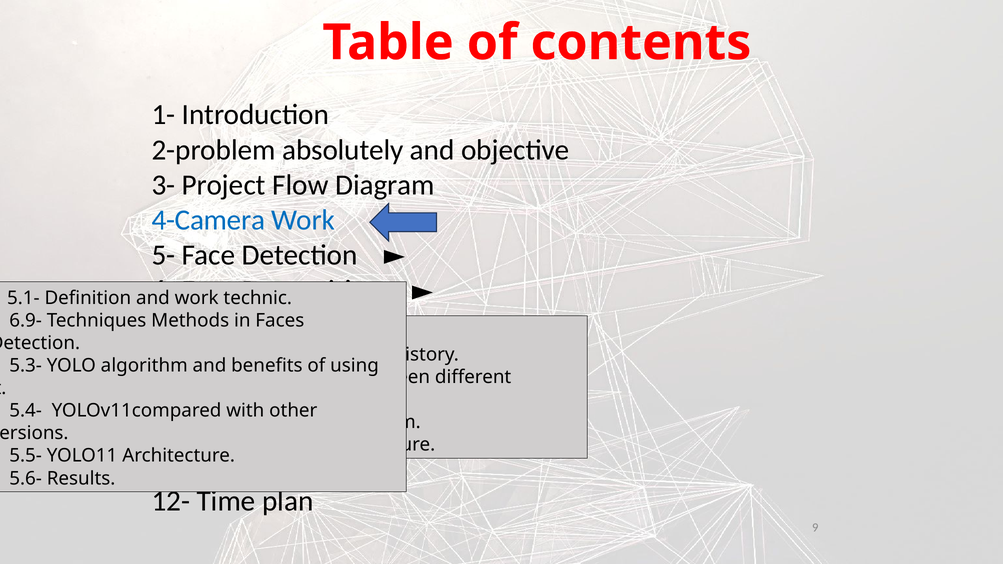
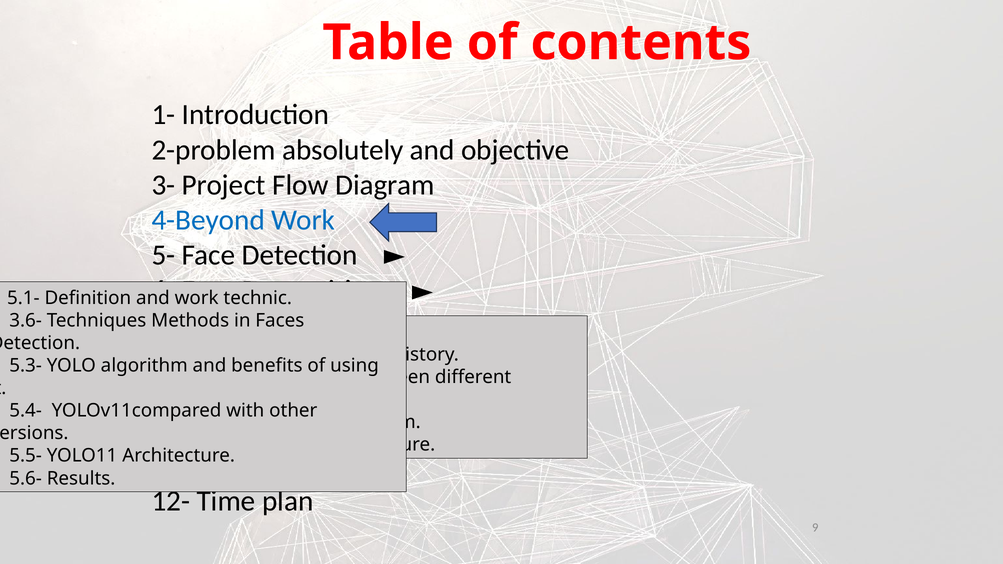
4-Camera: 4-Camera -> 4-Beyond
6.9-: 6.9- -> 3.6-
